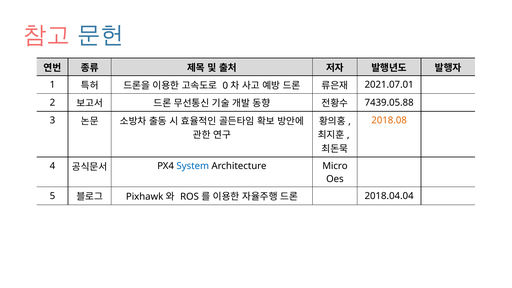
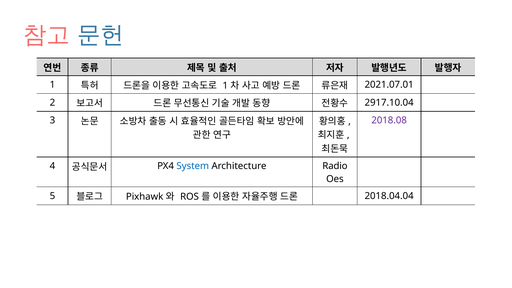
0 at (225, 86): 0 -> 1
7439.05.88: 7439.05.88 -> 2917.10.04
2018.08 colour: orange -> purple
Micro: Micro -> Radio
